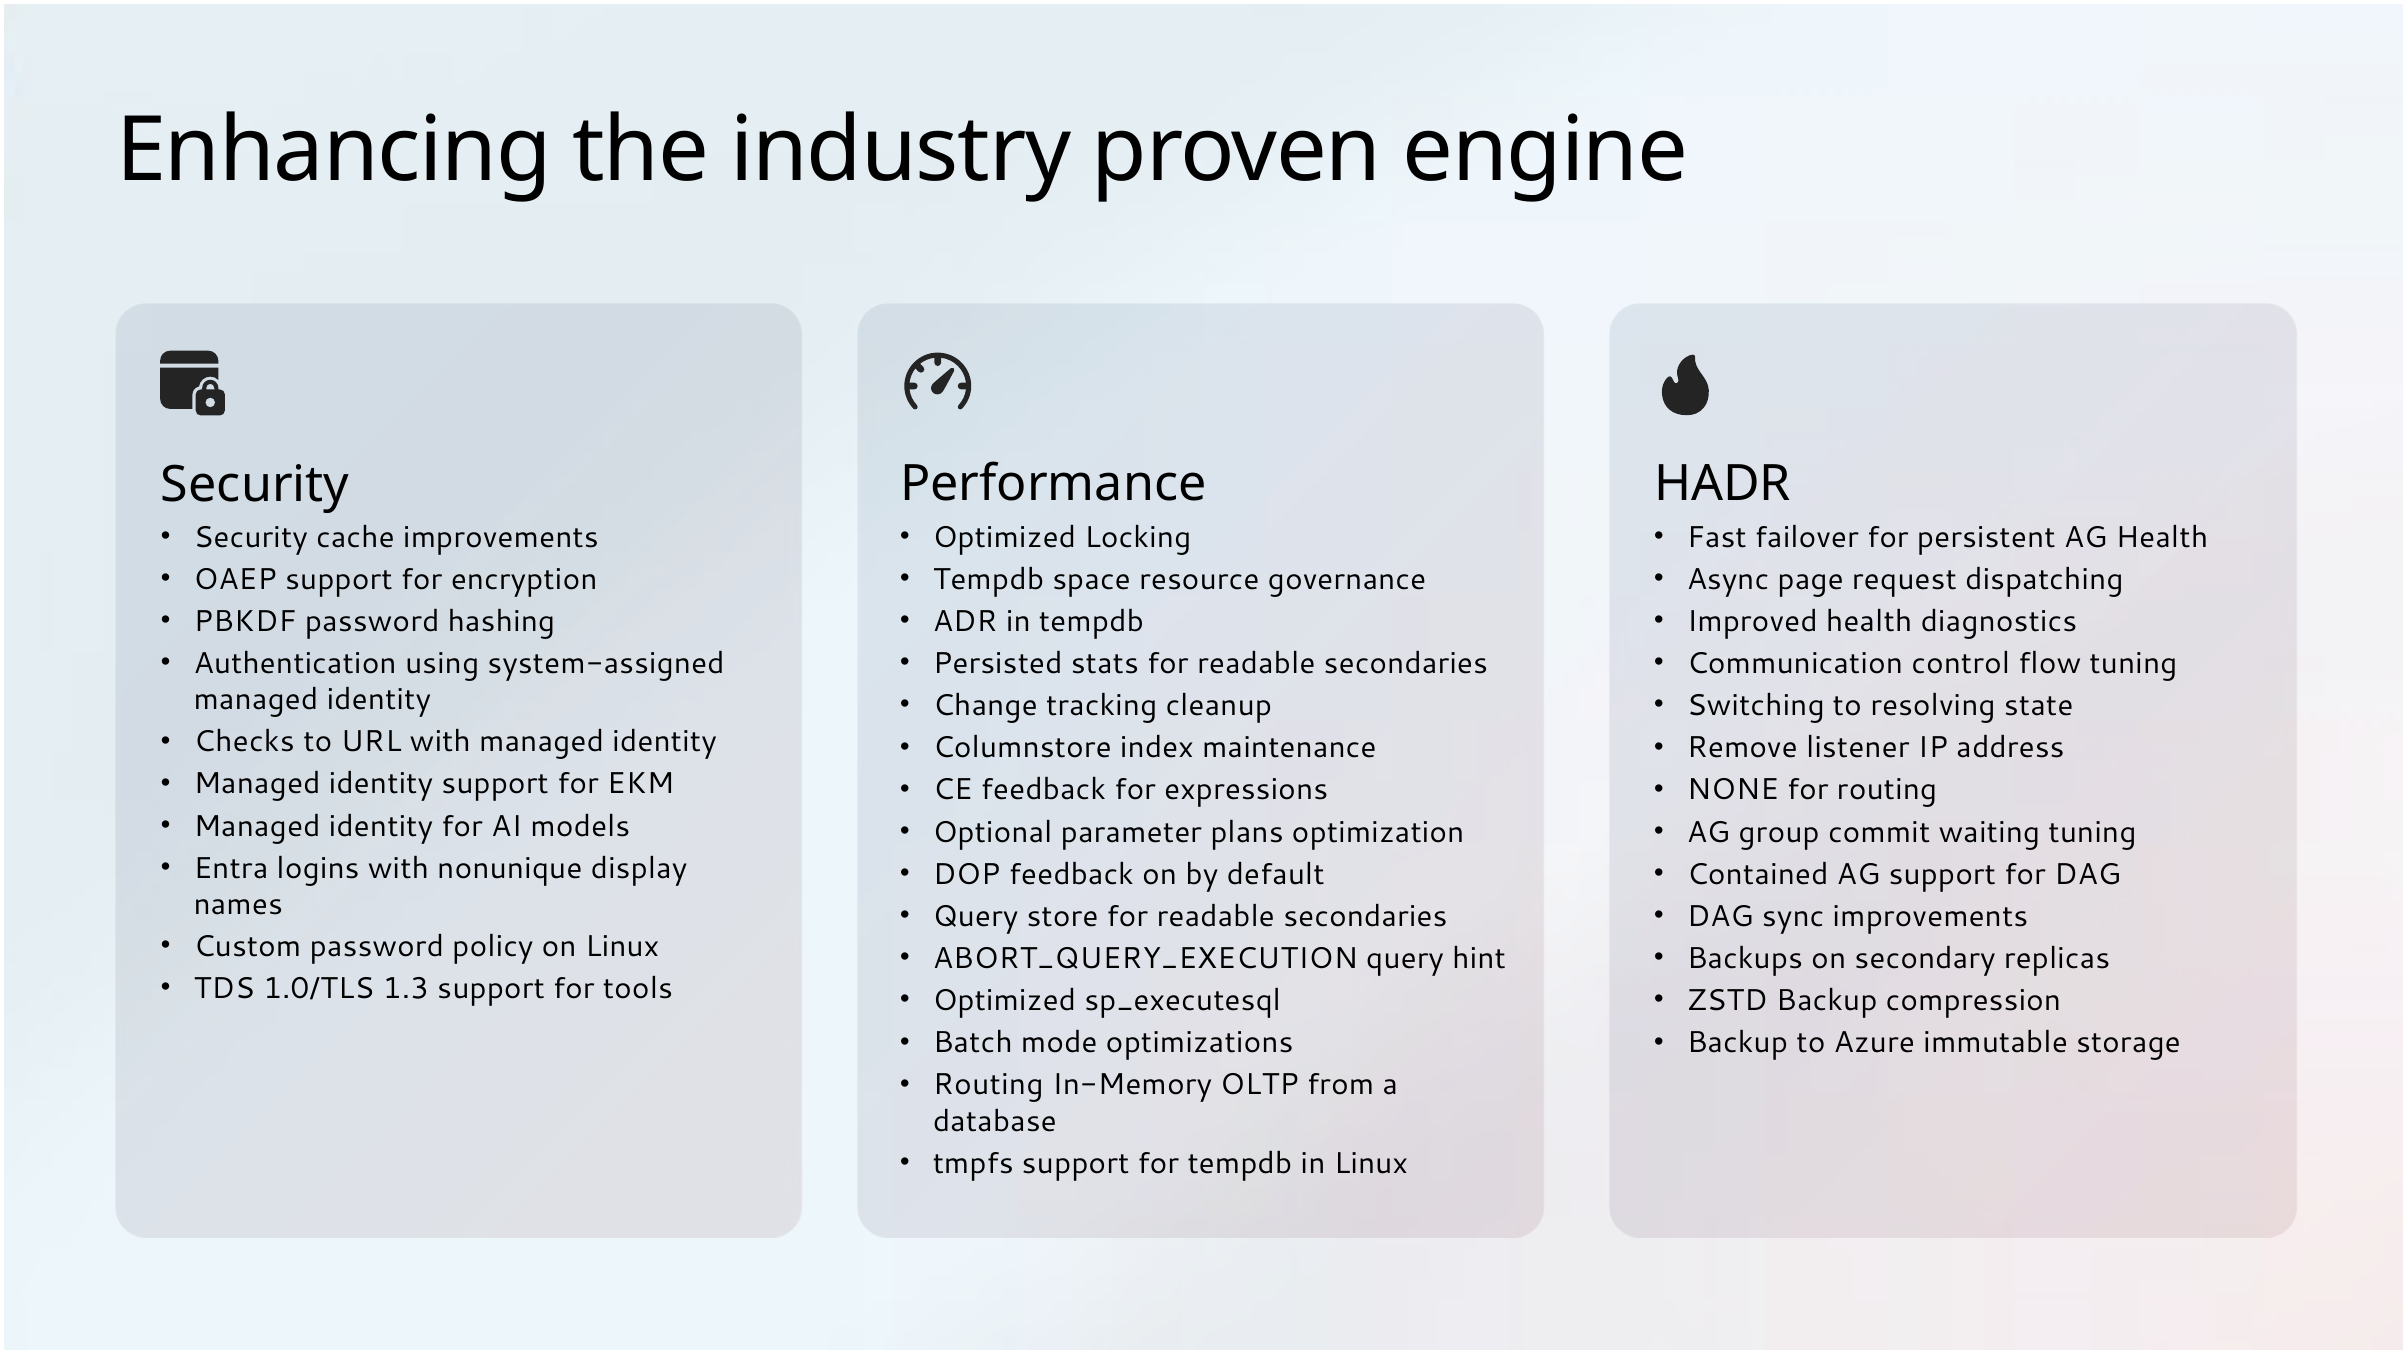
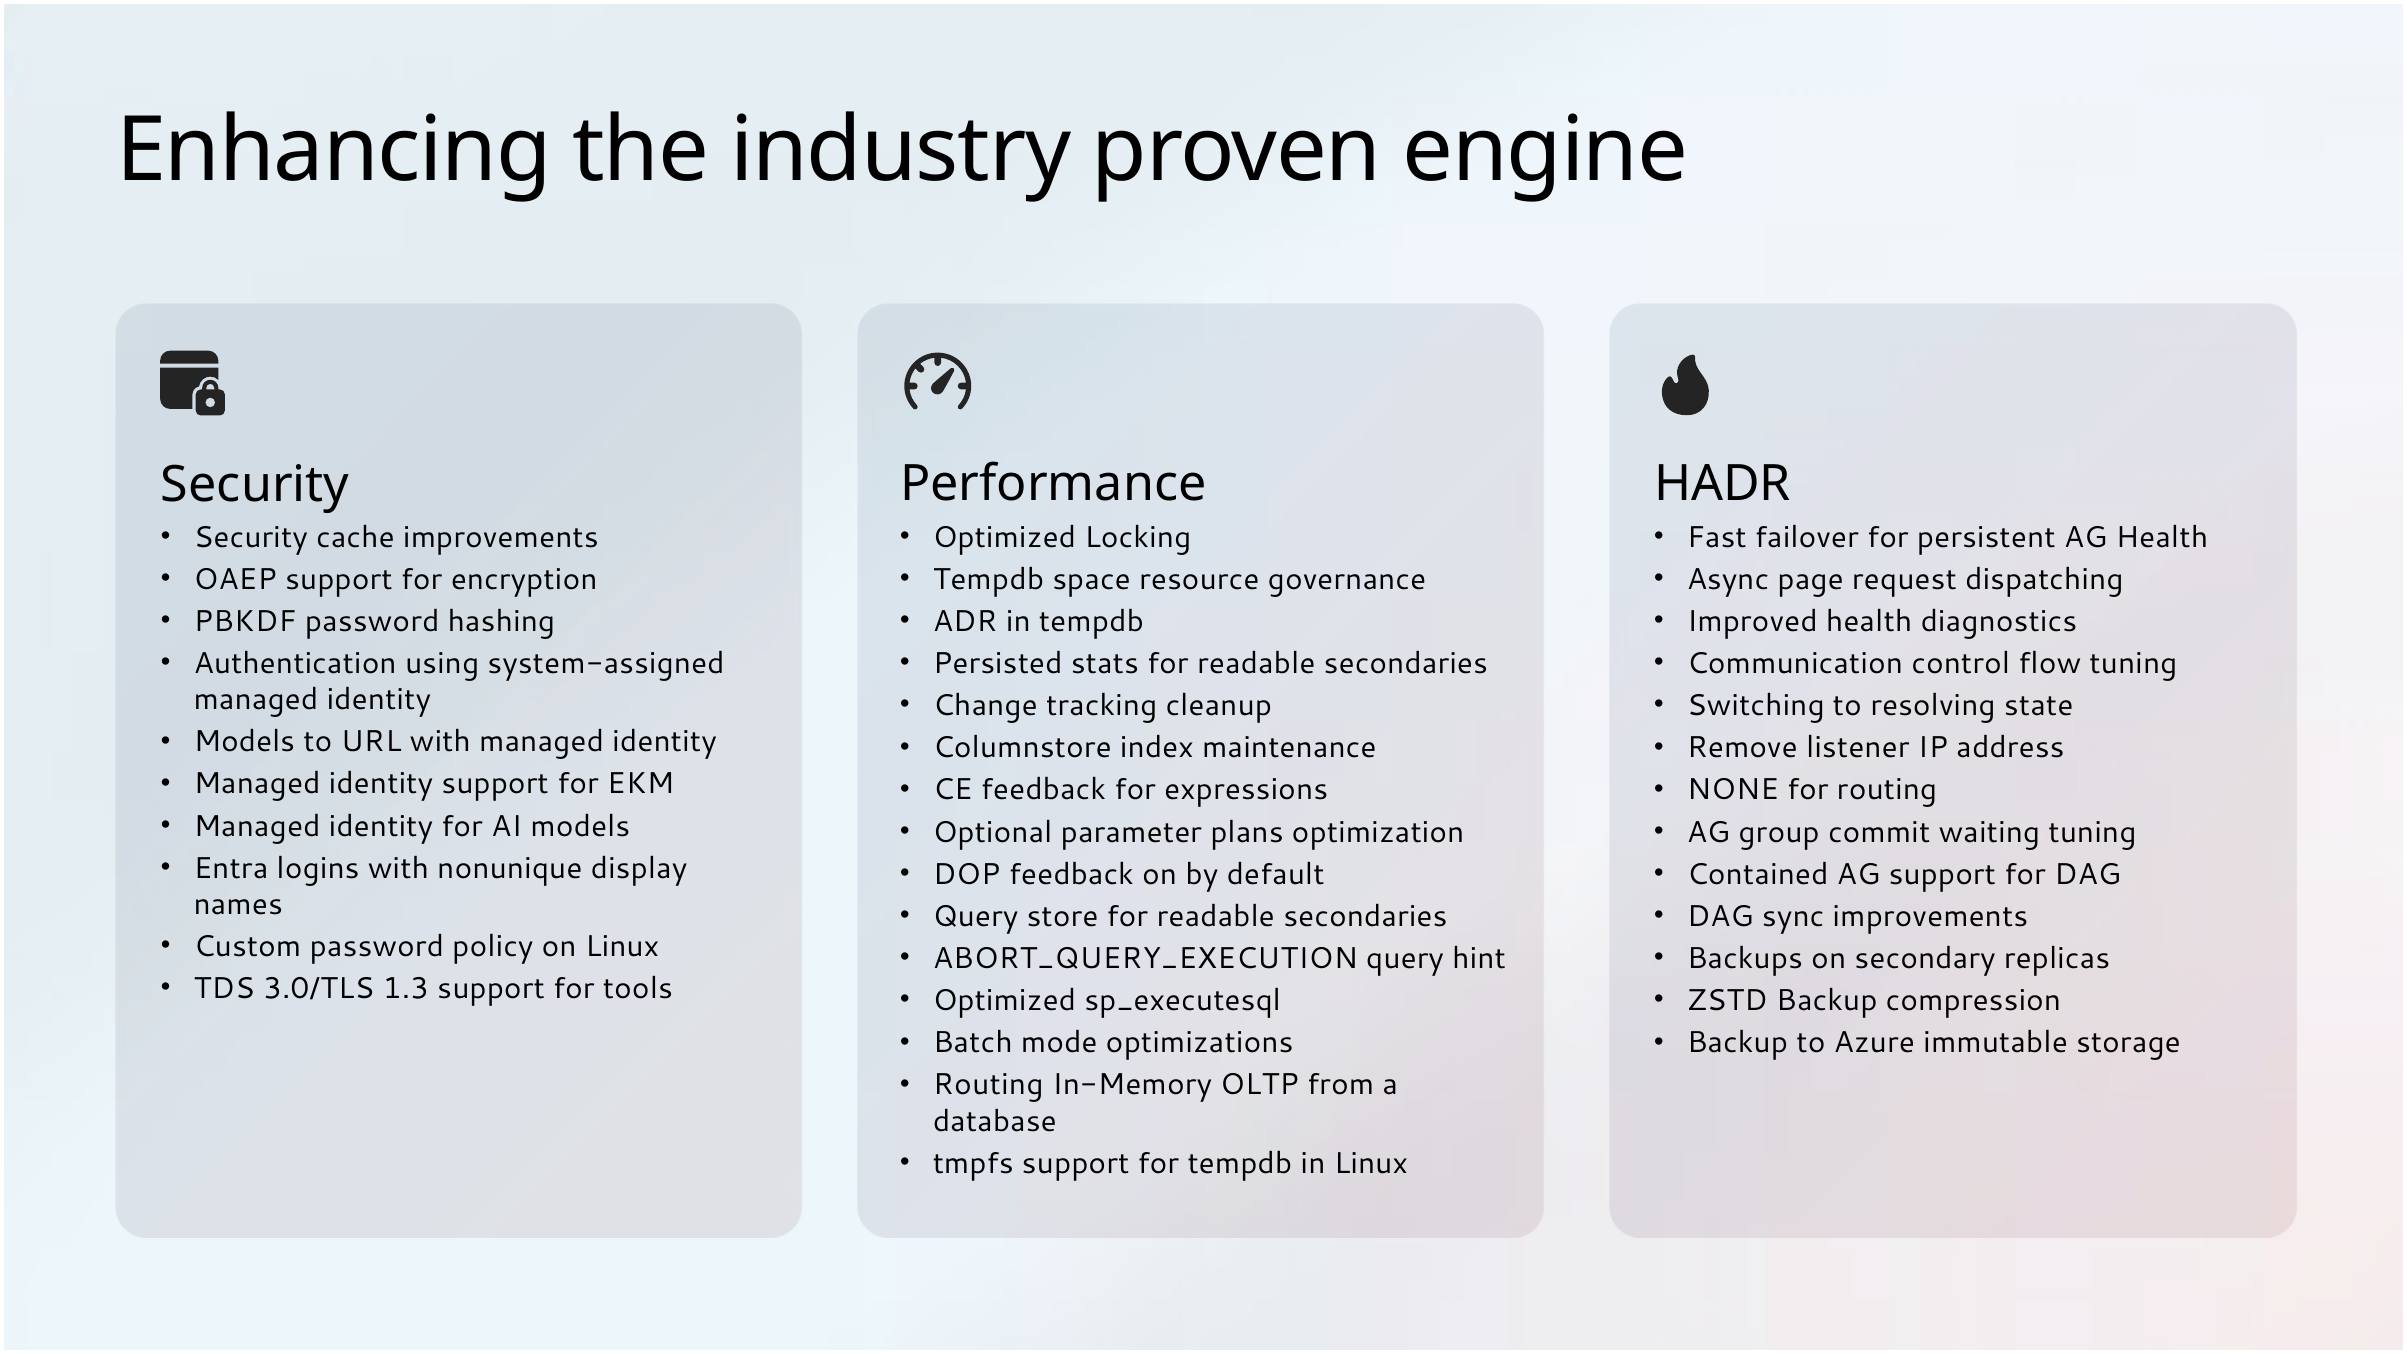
Checks at (244, 742): Checks -> Models
1.0/TLS: 1.0/TLS -> 3.0/TLS
